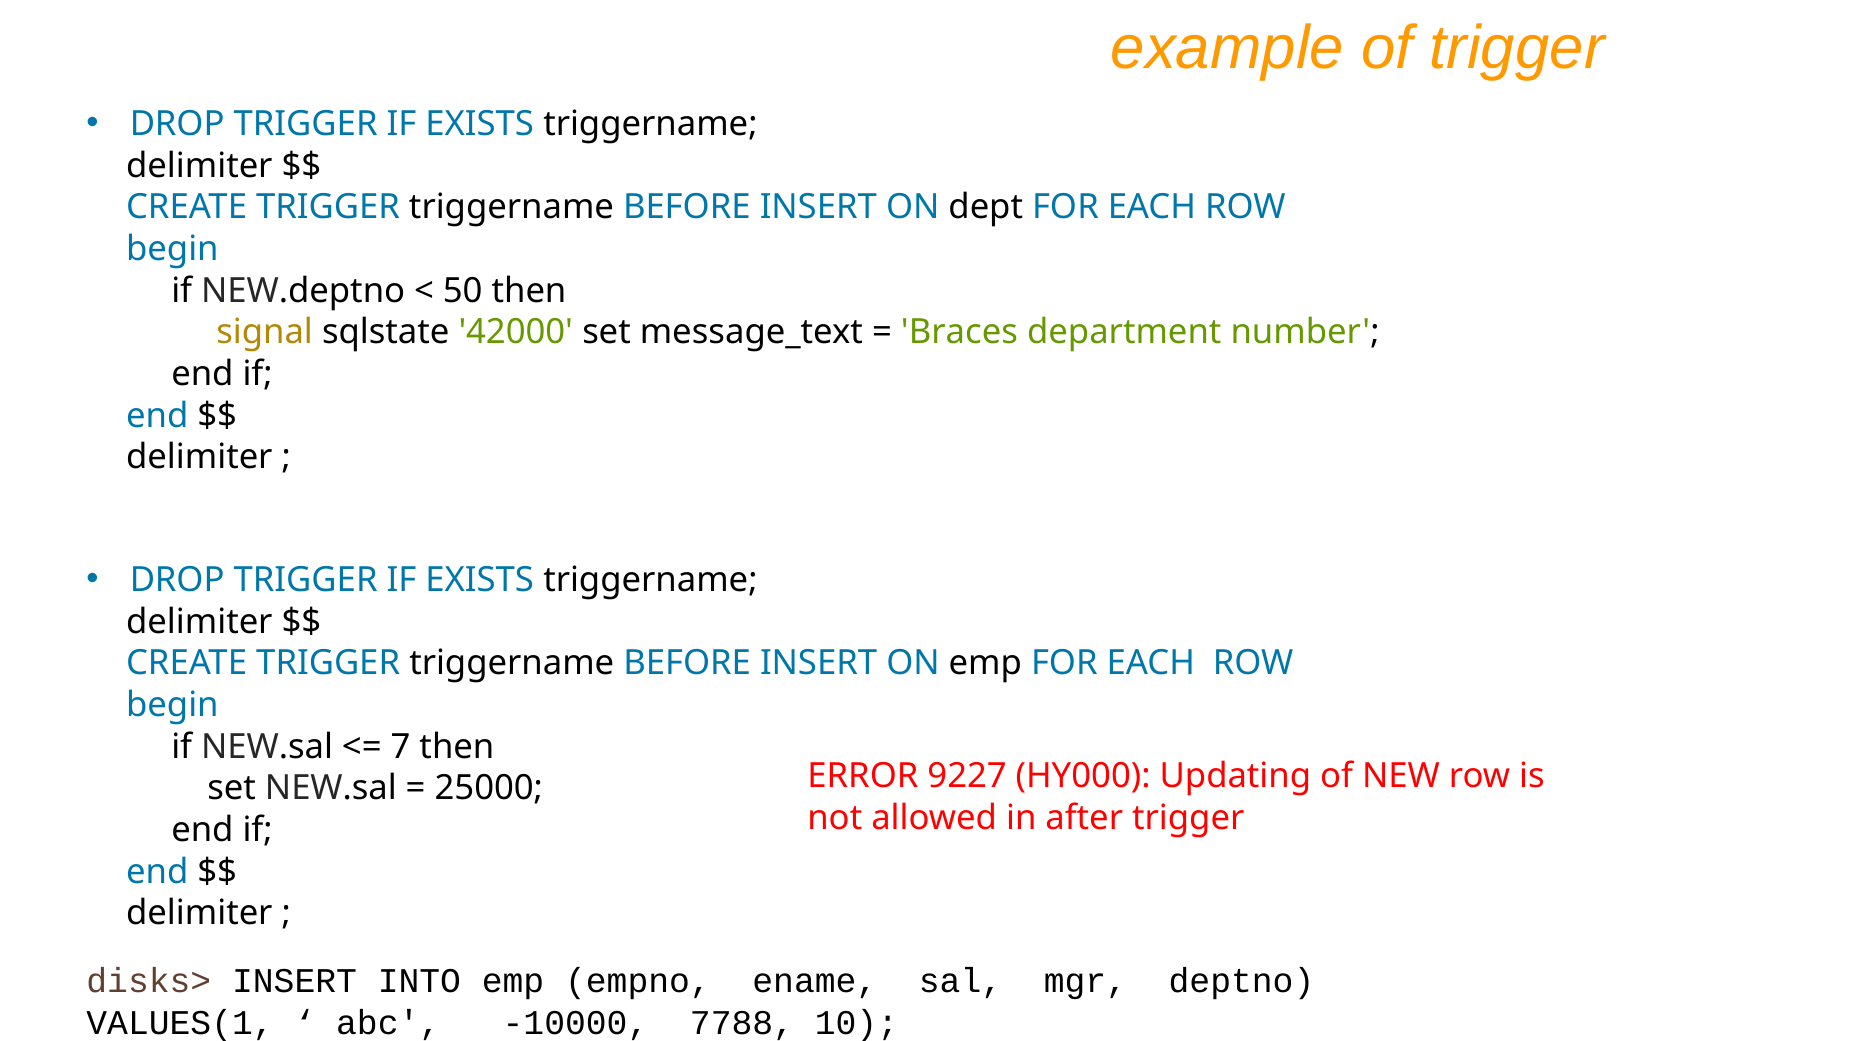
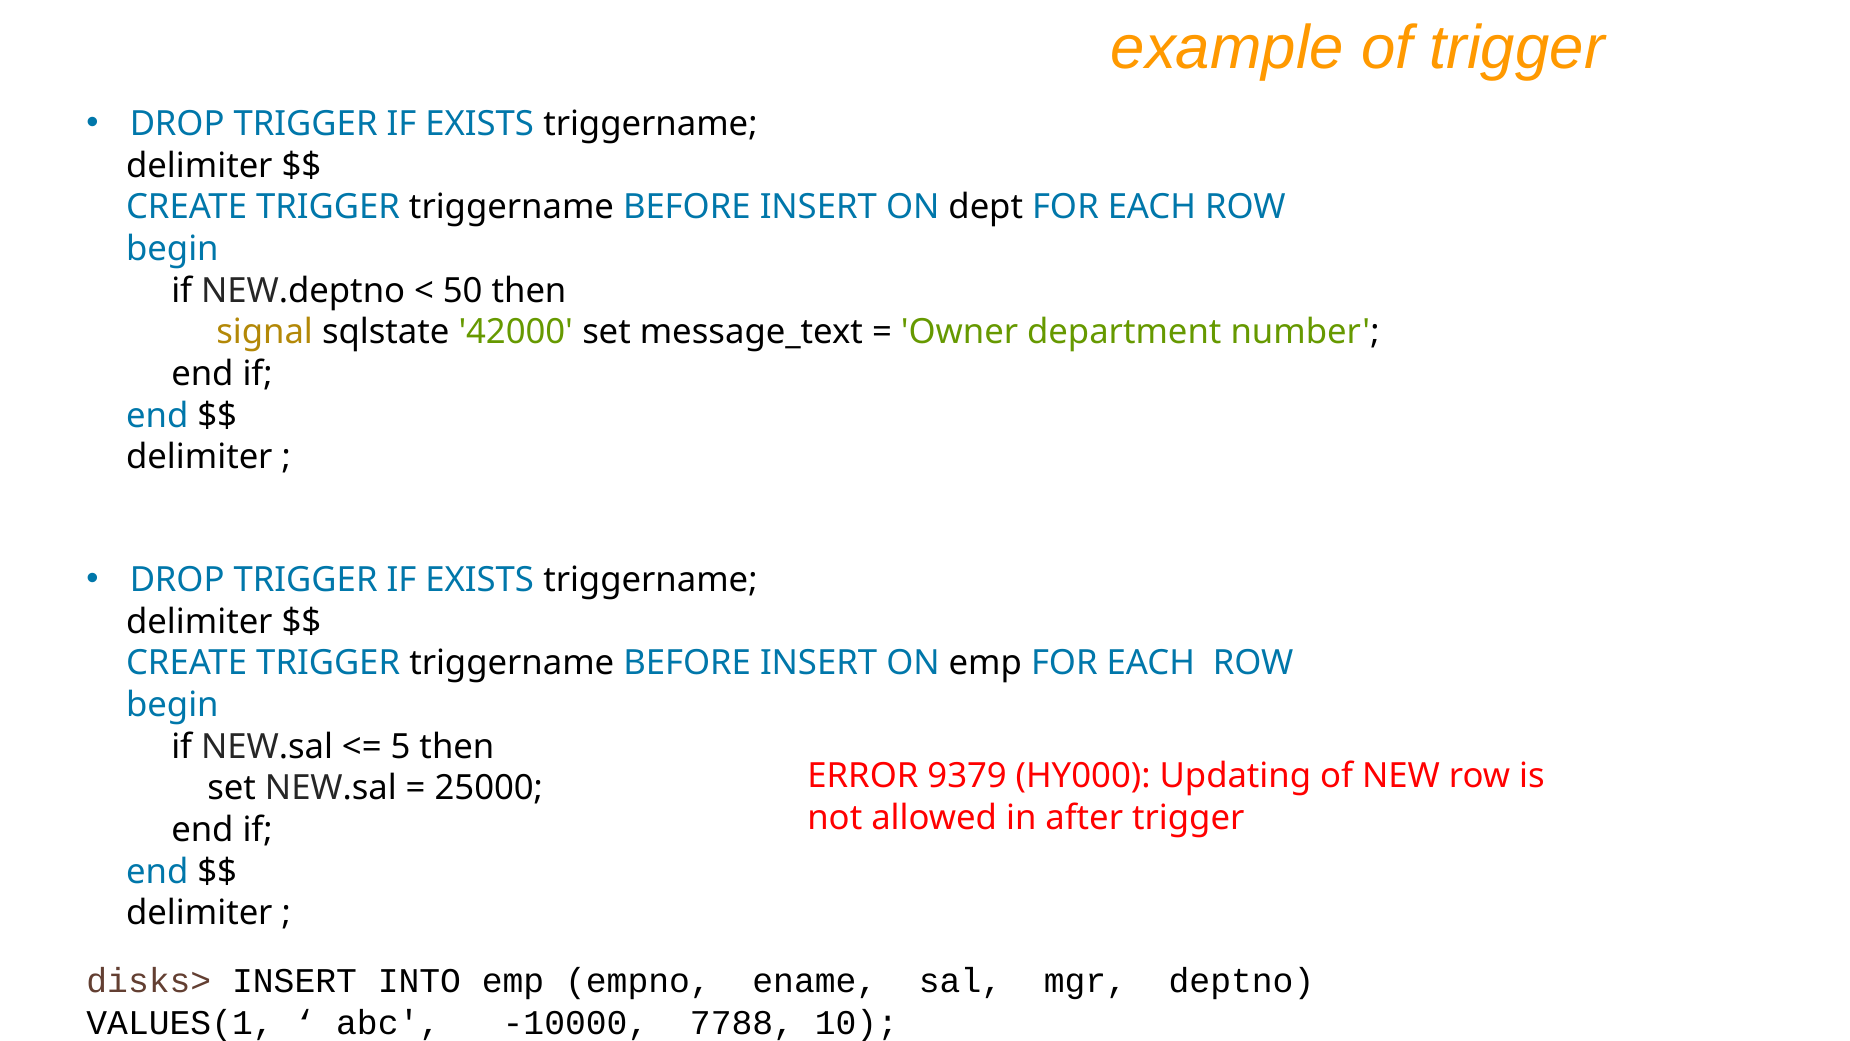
Braces: Braces -> Owner
7: 7 -> 5
9227: 9227 -> 9379
